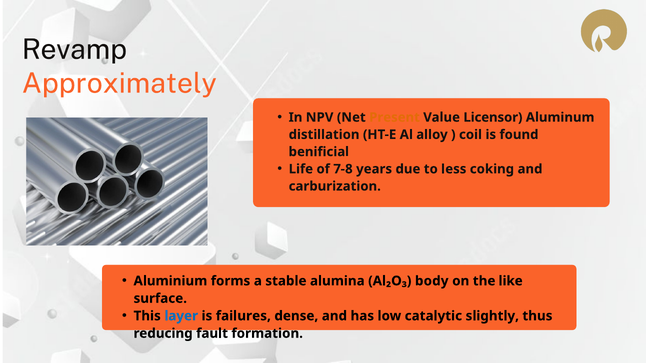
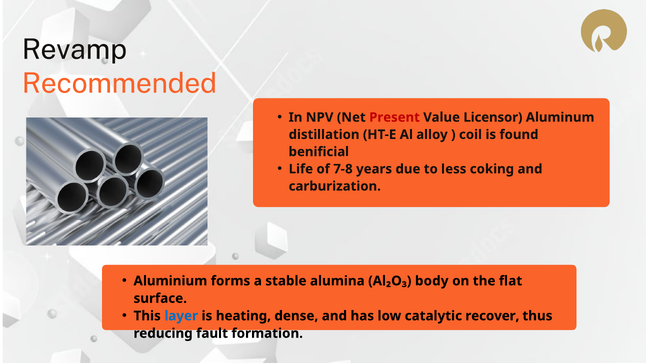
Approximately: Approximately -> Recommended
Present colour: orange -> red
like: like -> flat
failures: failures -> heating
slightly: slightly -> recover
